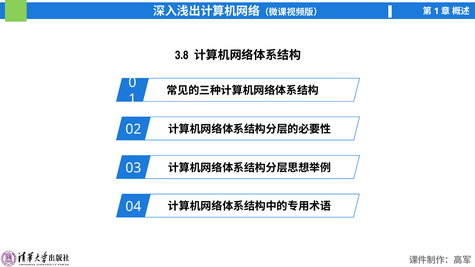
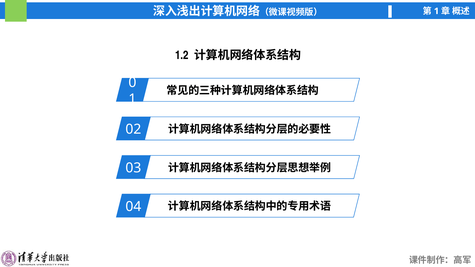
3.8: 3.8 -> 1.2
